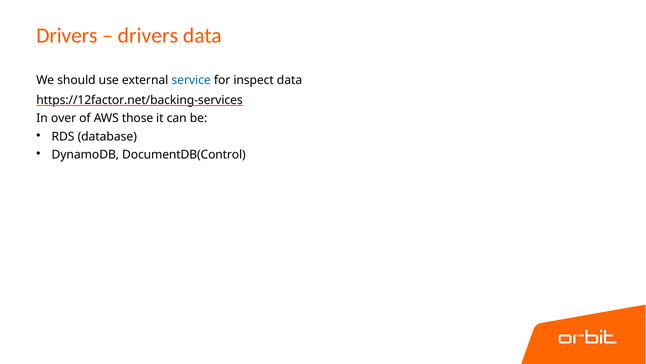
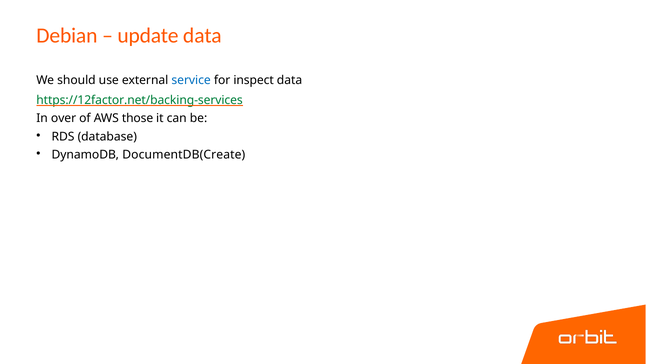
Drivers at (67, 36): Drivers -> Debian
drivers at (148, 36): drivers -> update
https://12factor.net/backing-services colour: black -> green
DocumentDB(Control: DocumentDB(Control -> DocumentDB(Create
